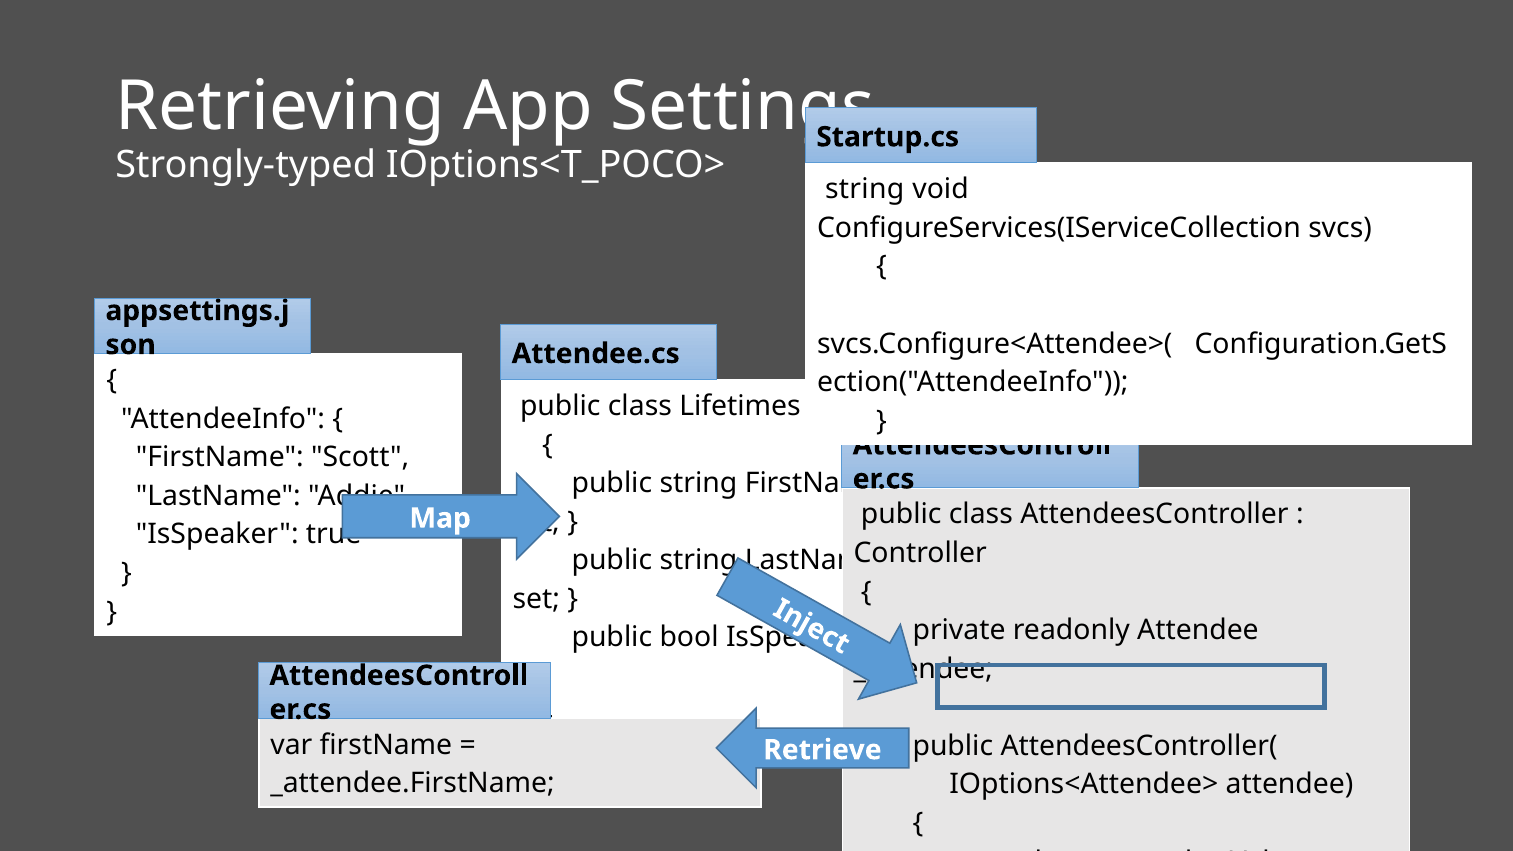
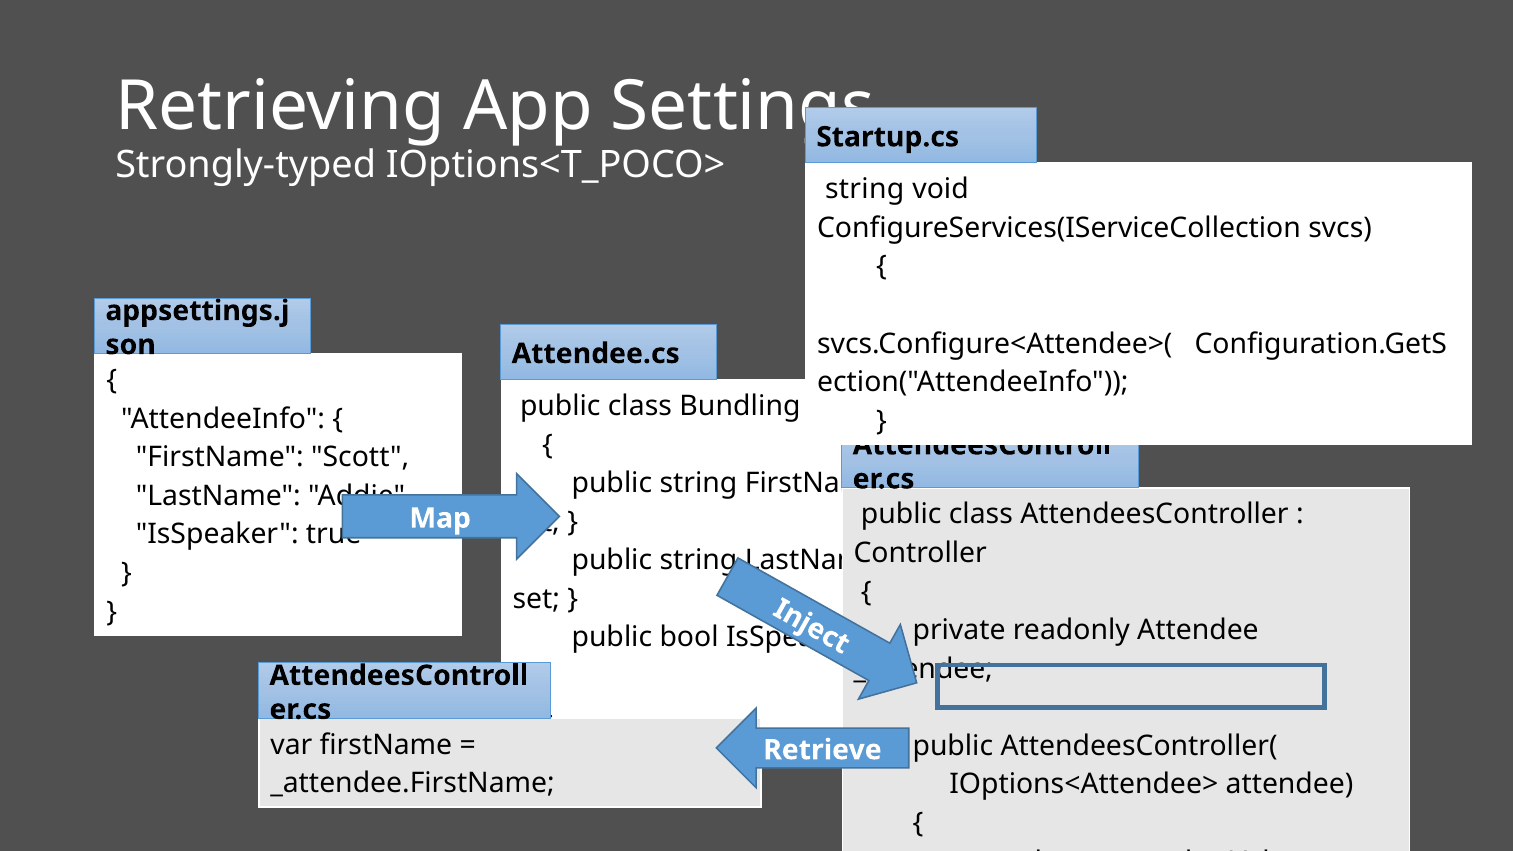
Lifetimes: Lifetimes -> Bundling
